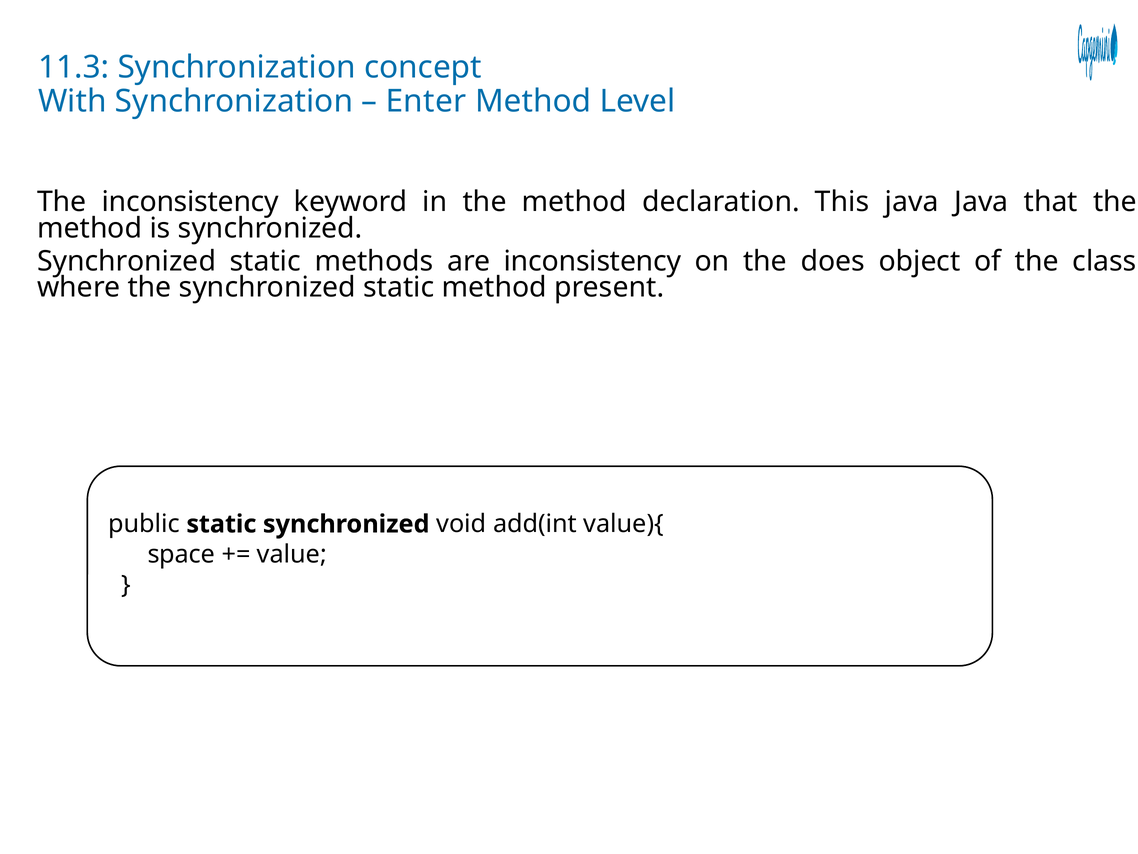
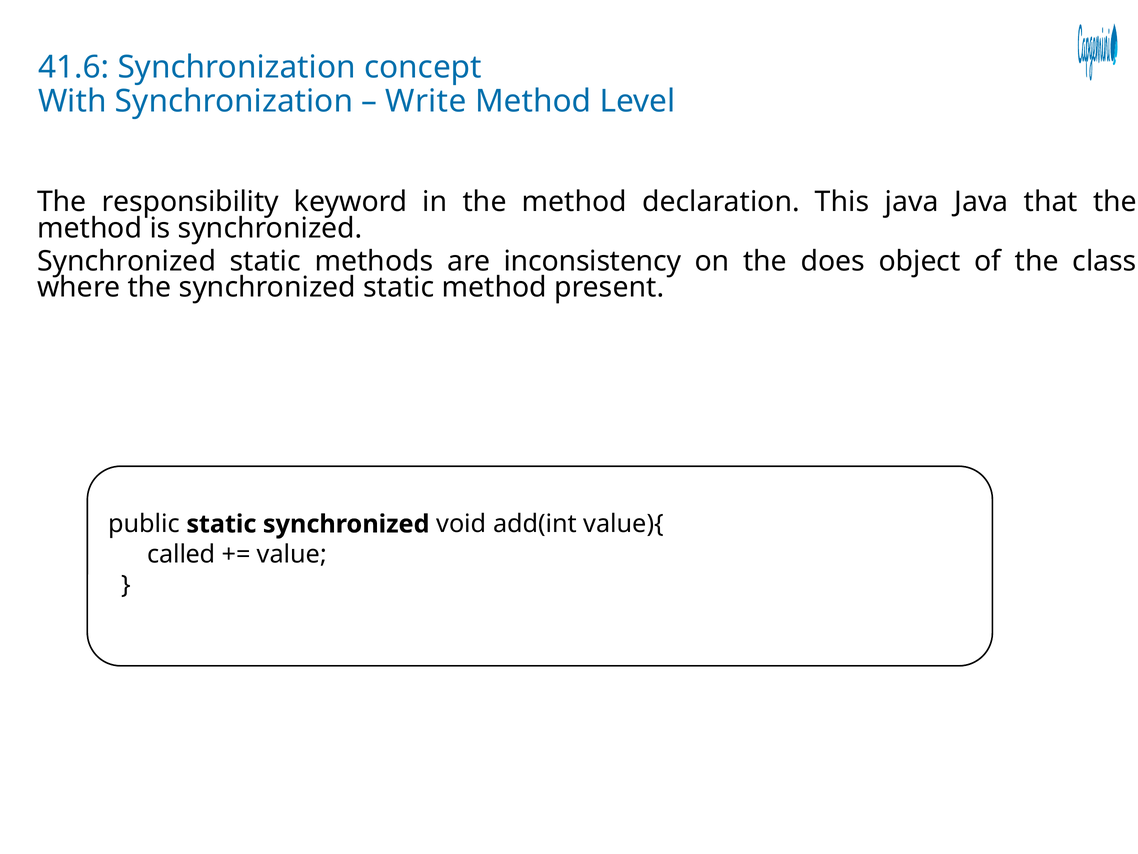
11.3: 11.3 -> 41.6
Enter: Enter -> Write
The inconsistency: inconsistency -> responsibility
space: space -> called
